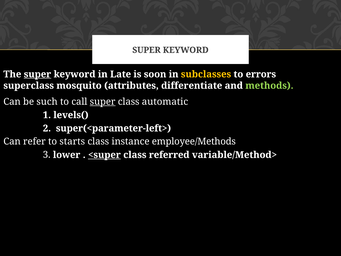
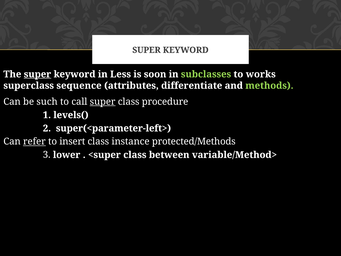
Late: Late -> Less
subclasses colour: yellow -> light green
errors: errors -> works
mosquito: mosquito -> sequence
automatic: automatic -> procedure
refer underline: none -> present
starts: starts -> insert
employee/Methods: employee/Methods -> protected/Methods
<super underline: present -> none
referred: referred -> between
